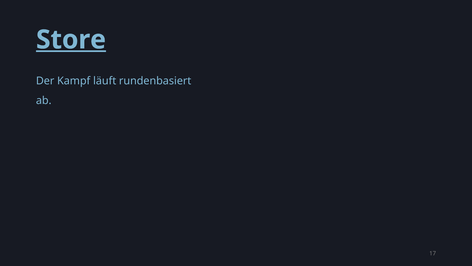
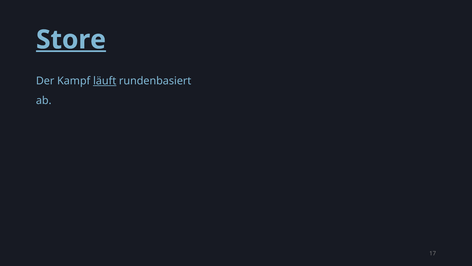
läuft underline: none -> present
